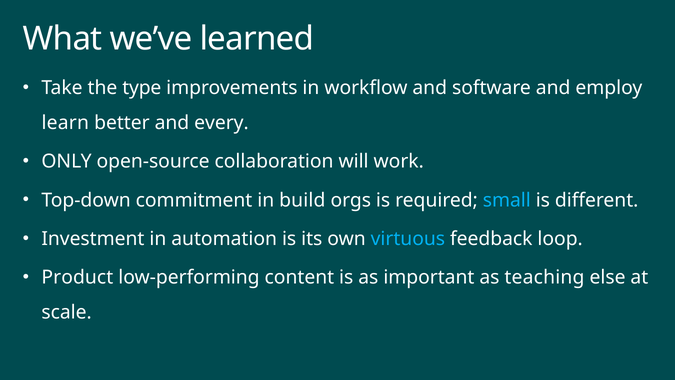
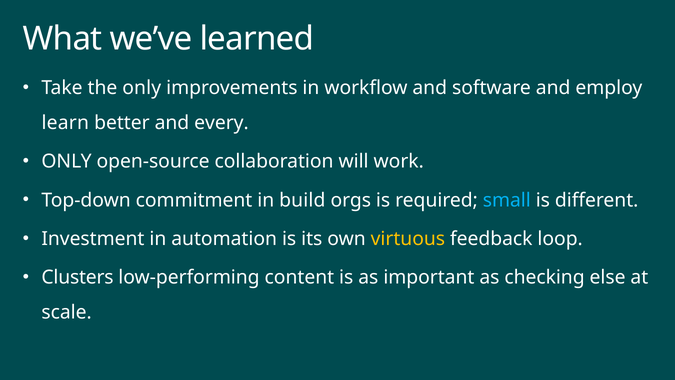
the type: type -> only
virtuous colour: light blue -> yellow
Product: Product -> Clusters
teaching: teaching -> checking
